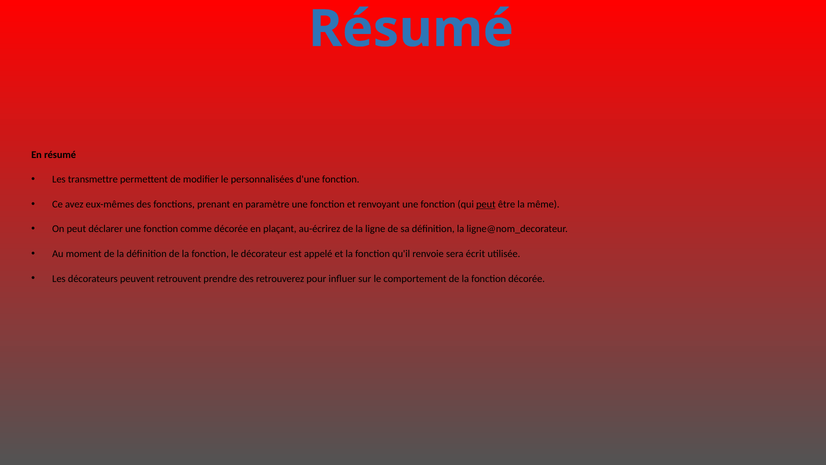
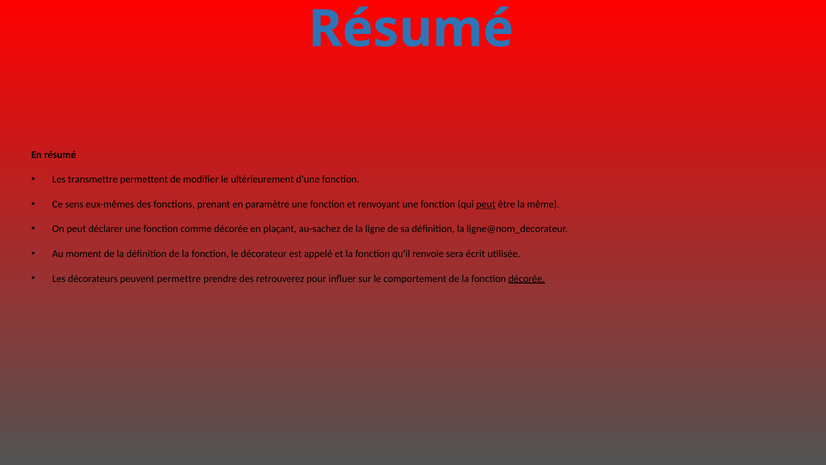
personnalisées: personnalisées -> ultérieurement
avez: avez -> sens
au-écrirez: au-écrirez -> au-sachez
retrouvent: retrouvent -> permettre
décorée at (527, 278) underline: none -> present
